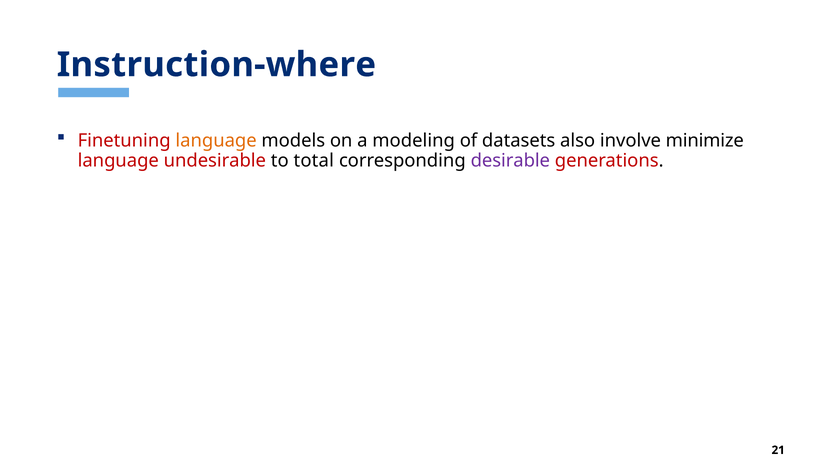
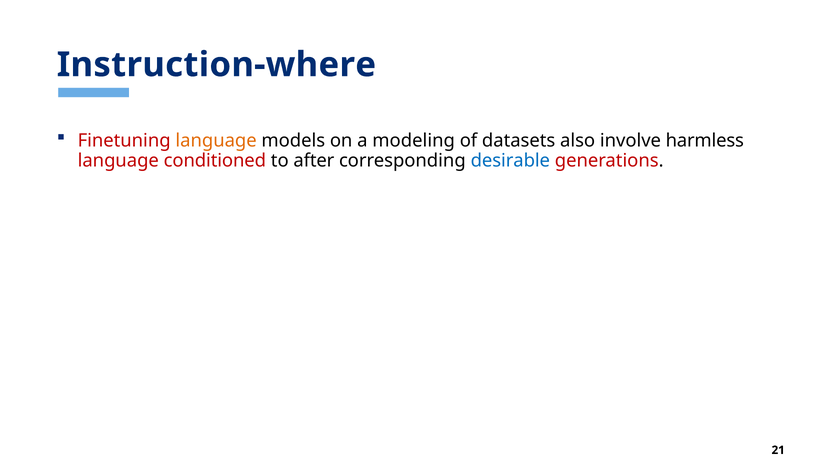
minimize: minimize -> harmless
undesirable: undesirable -> conditioned
total: total -> after
desirable colour: purple -> blue
